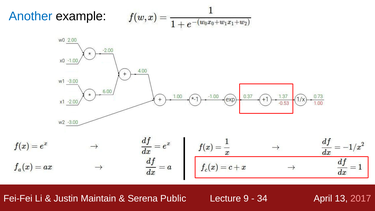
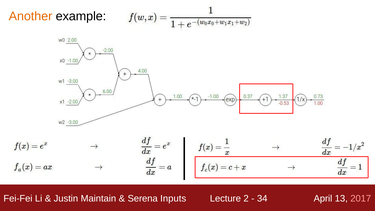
Another colour: blue -> orange
Public: Public -> Inputs
9: 9 -> 2
